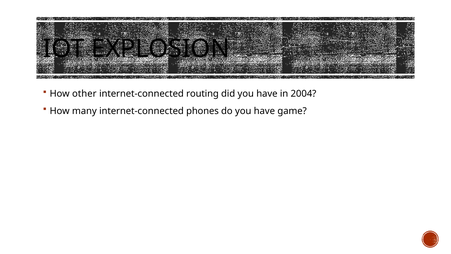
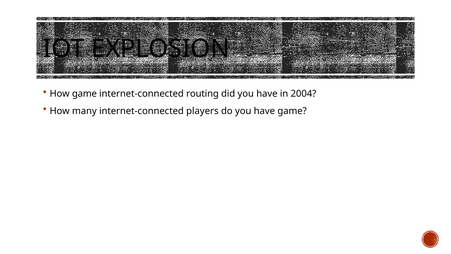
How other: other -> game
phones: phones -> players
